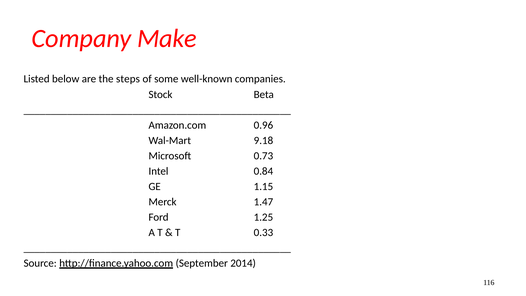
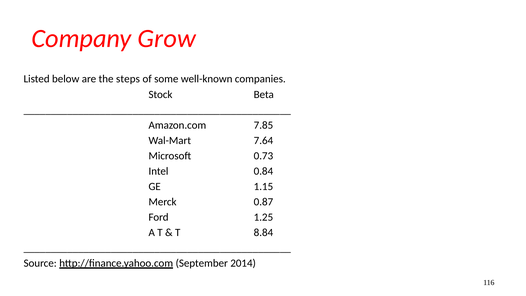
Make: Make -> Grow
0.96: 0.96 -> 7.85
9.18: 9.18 -> 7.64
1.47: 1.47 -> 0.87
0.33: 0.33 -> 8.84
